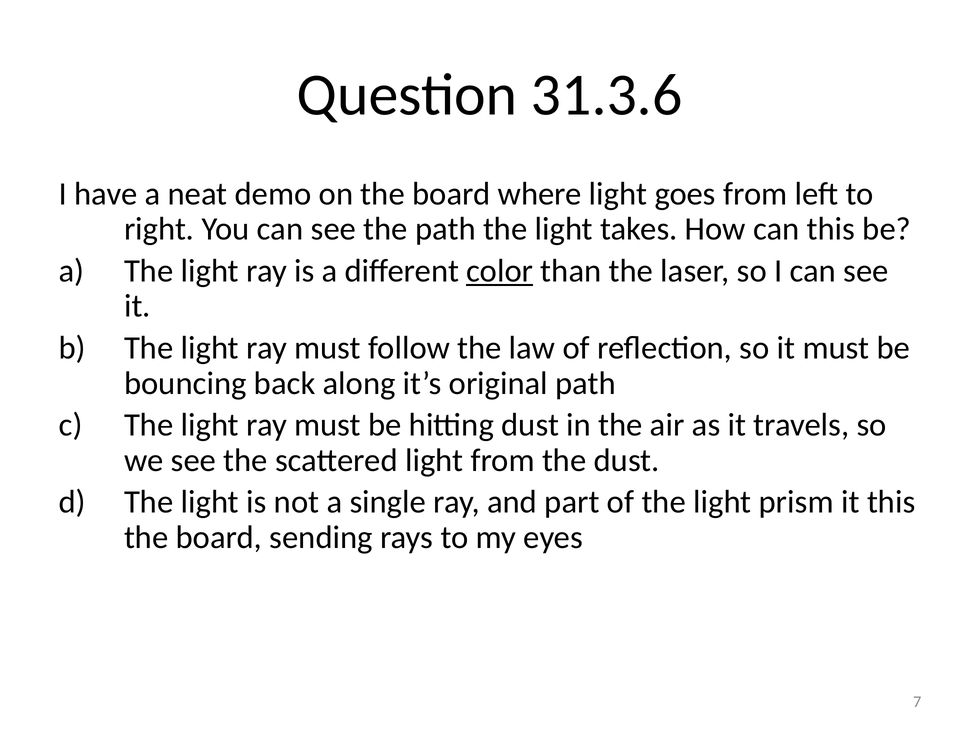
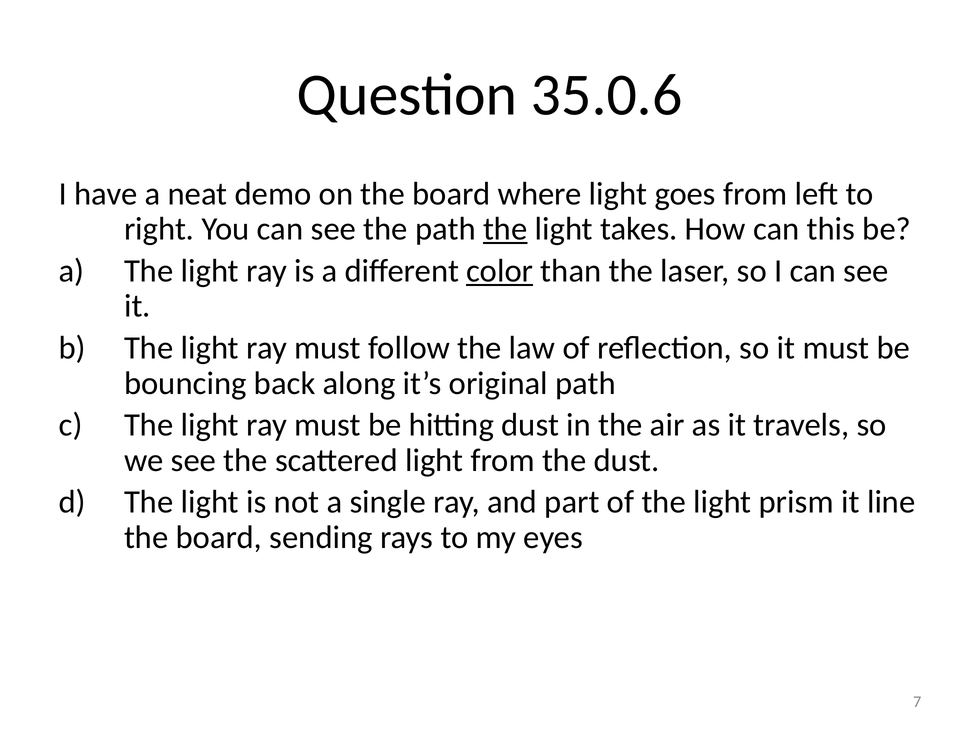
31.3.6: 31.3.6 -> 35.0.6
the at (505, 229) underline: none -> present
it this: this -> line
